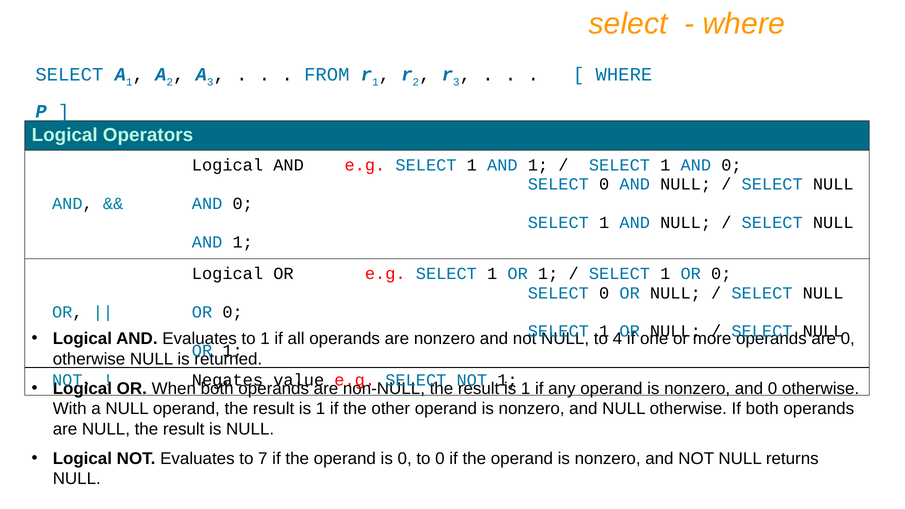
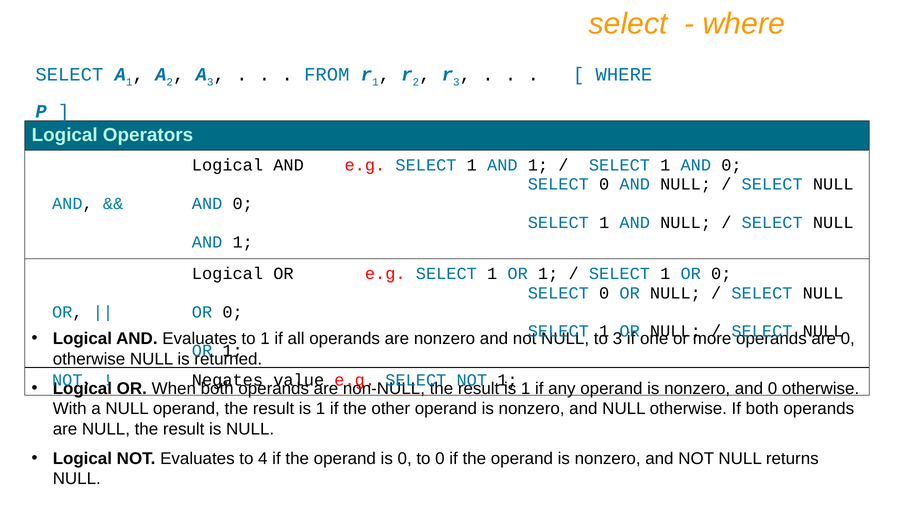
4 at (617, 339): 4 -> 3
7: 7 -> 4
